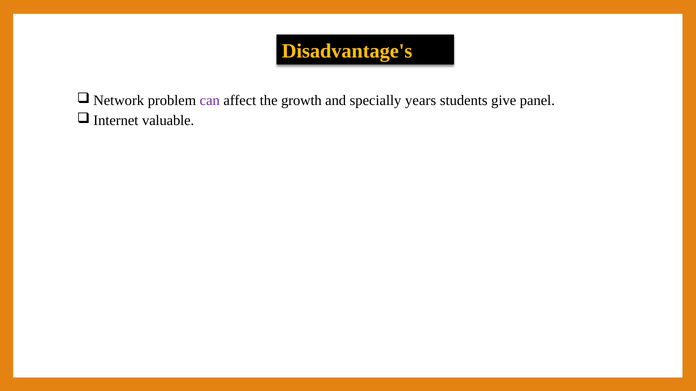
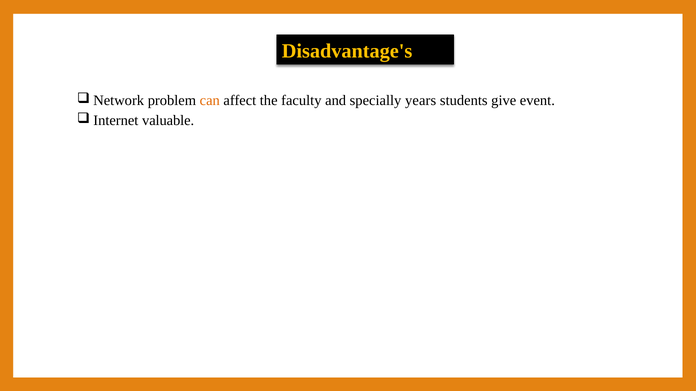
can colour: purple -> orange
growth: growth -> faculty
panel: panel -> event
